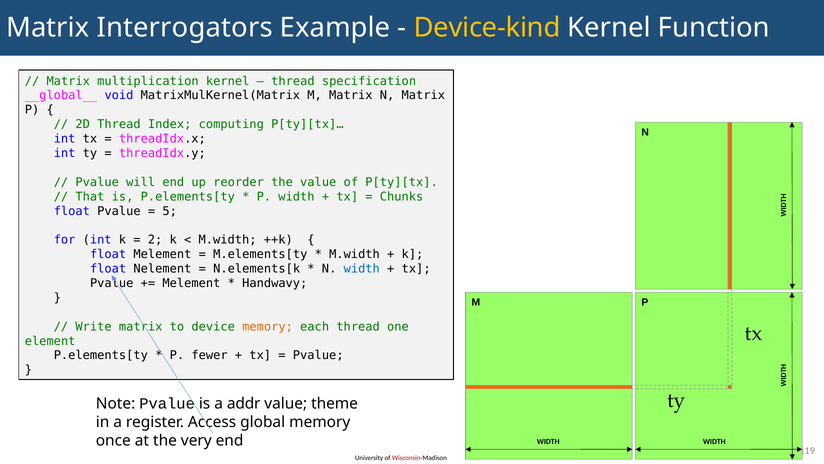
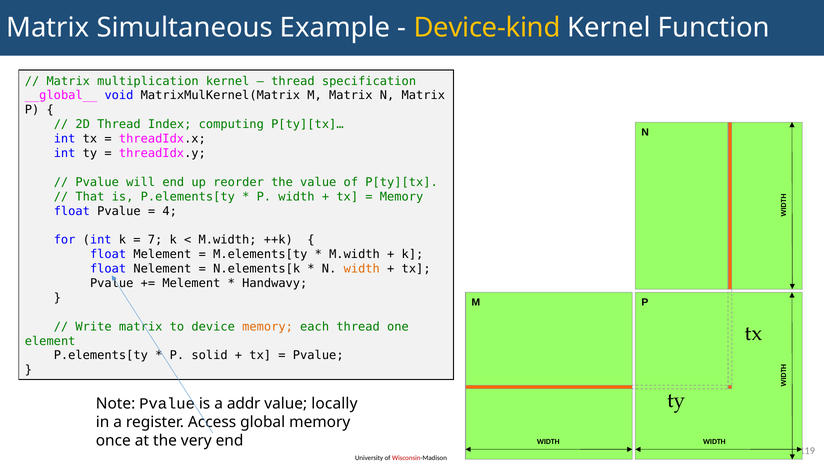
Interrogators: Interrogators -> Simultaneous
Chunks at (402, 196): Chunks -> Memory
5: 5 -> 4
2: 2 -> 7
width at (362, 269) colour: blue -> orange
fewer: fewer -> solid
theme: theme -> locally
